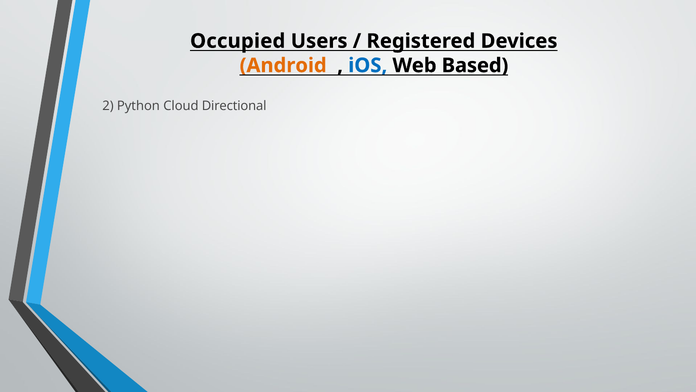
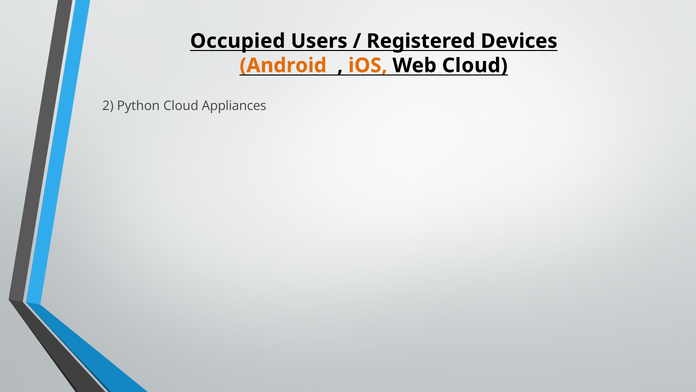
iOS colour: blue -> orange
Web Based: Based -> Cloud
Directional: Directional -> Appliances
